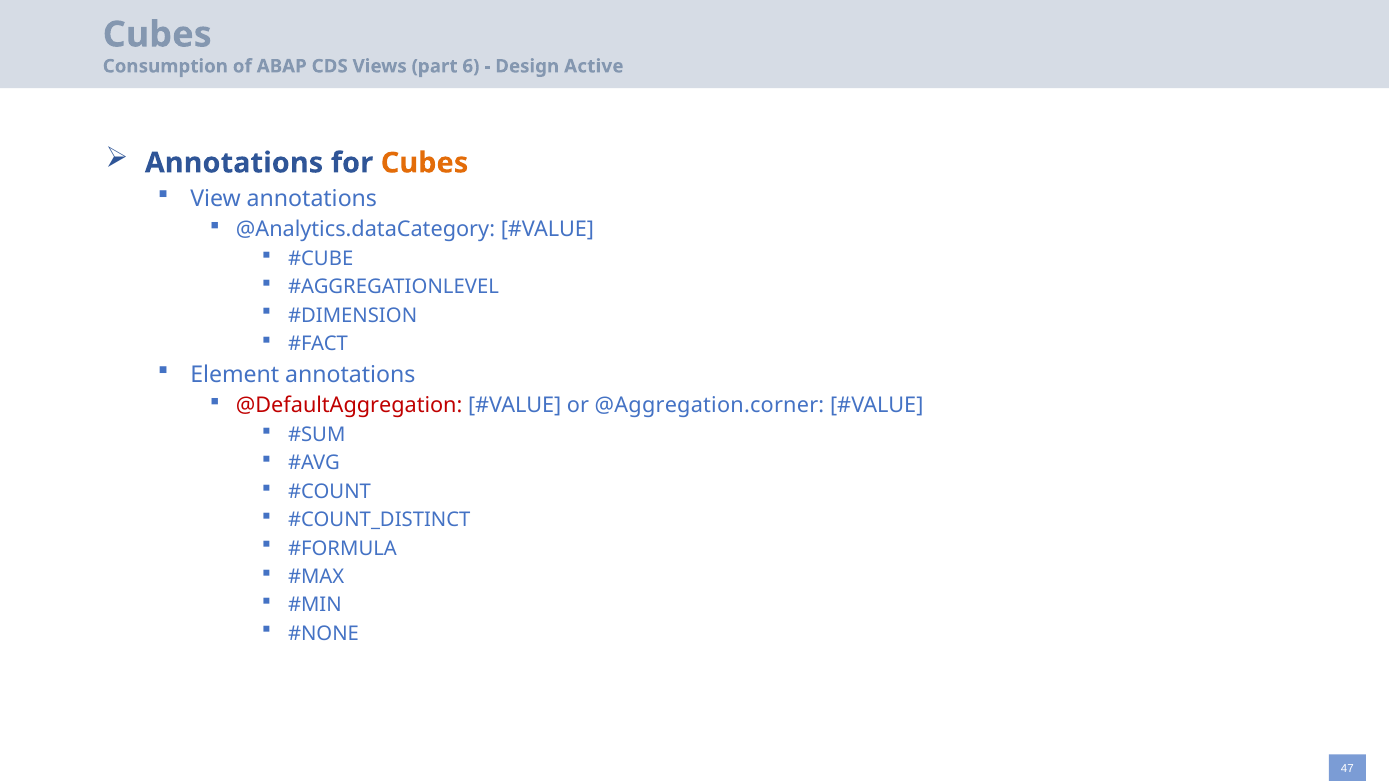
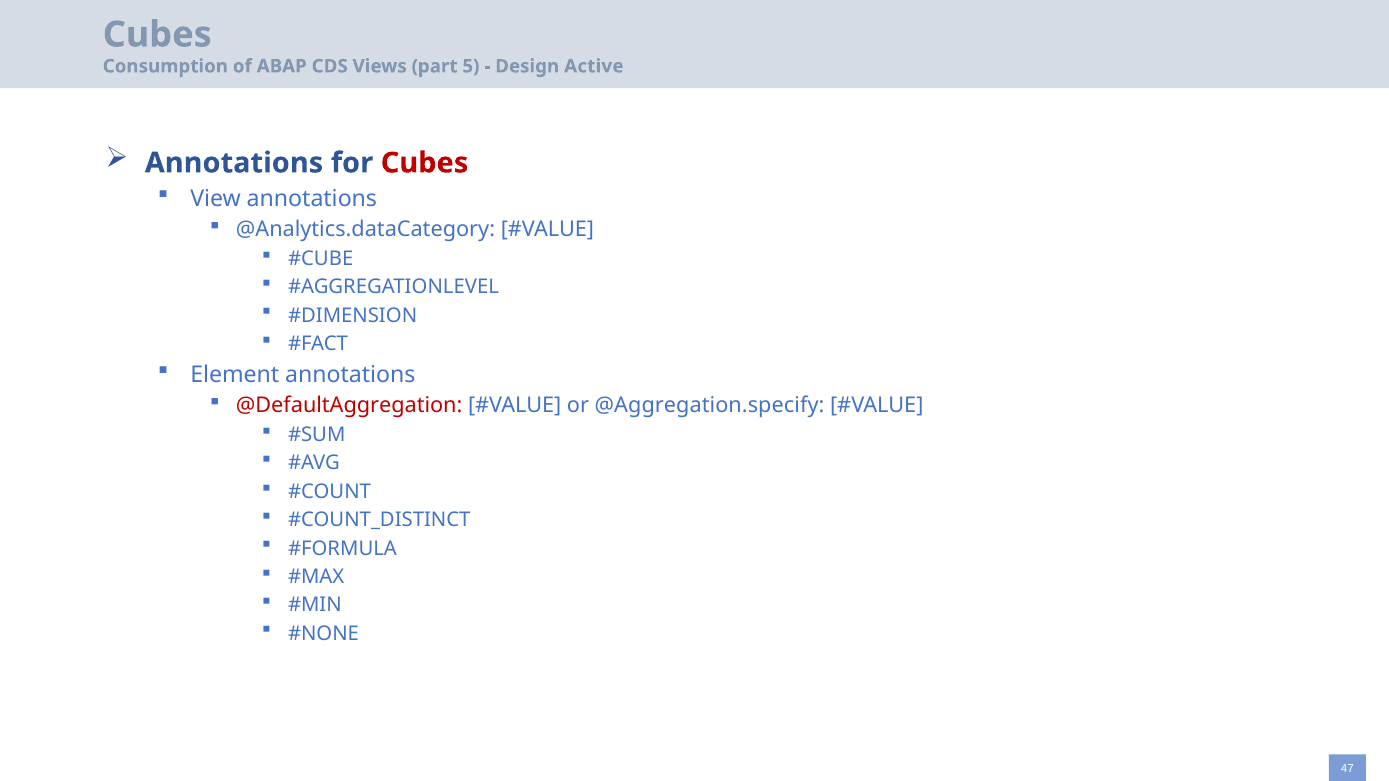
6: 6 -> 5
Cubes at (425, 163) colour: orange -> red
@Aggregation.corner: @Aggregation.corner -> @Aggregation.specify
